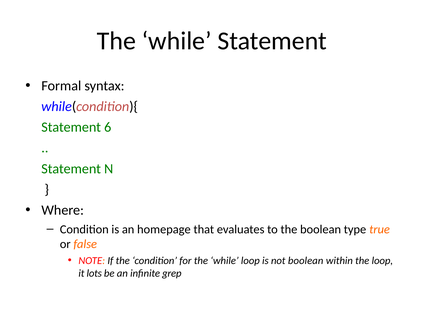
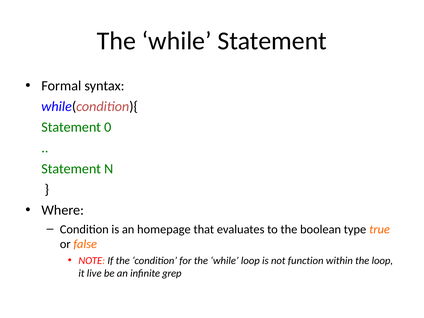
6: 6 -> 0
not boolean: boolean -> function
lots: lots -> live
